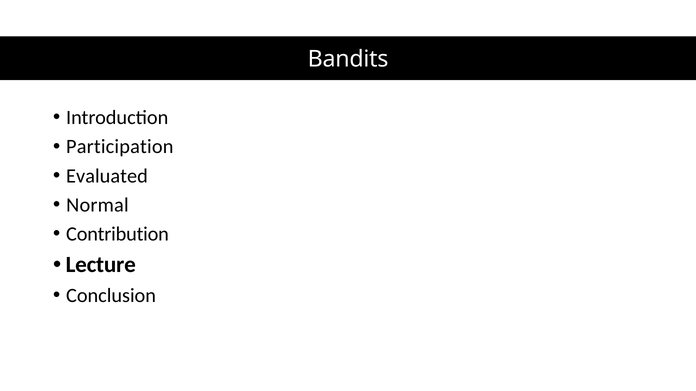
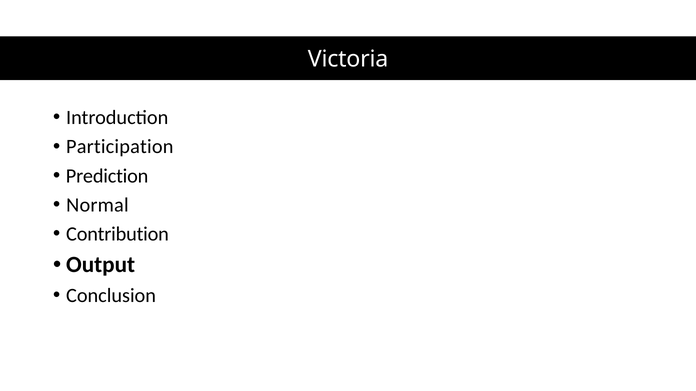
Bandits: Bandits -> Victoria
Evaluated: Evaluated -> Prediction
Lecture: Lecture -> Output
